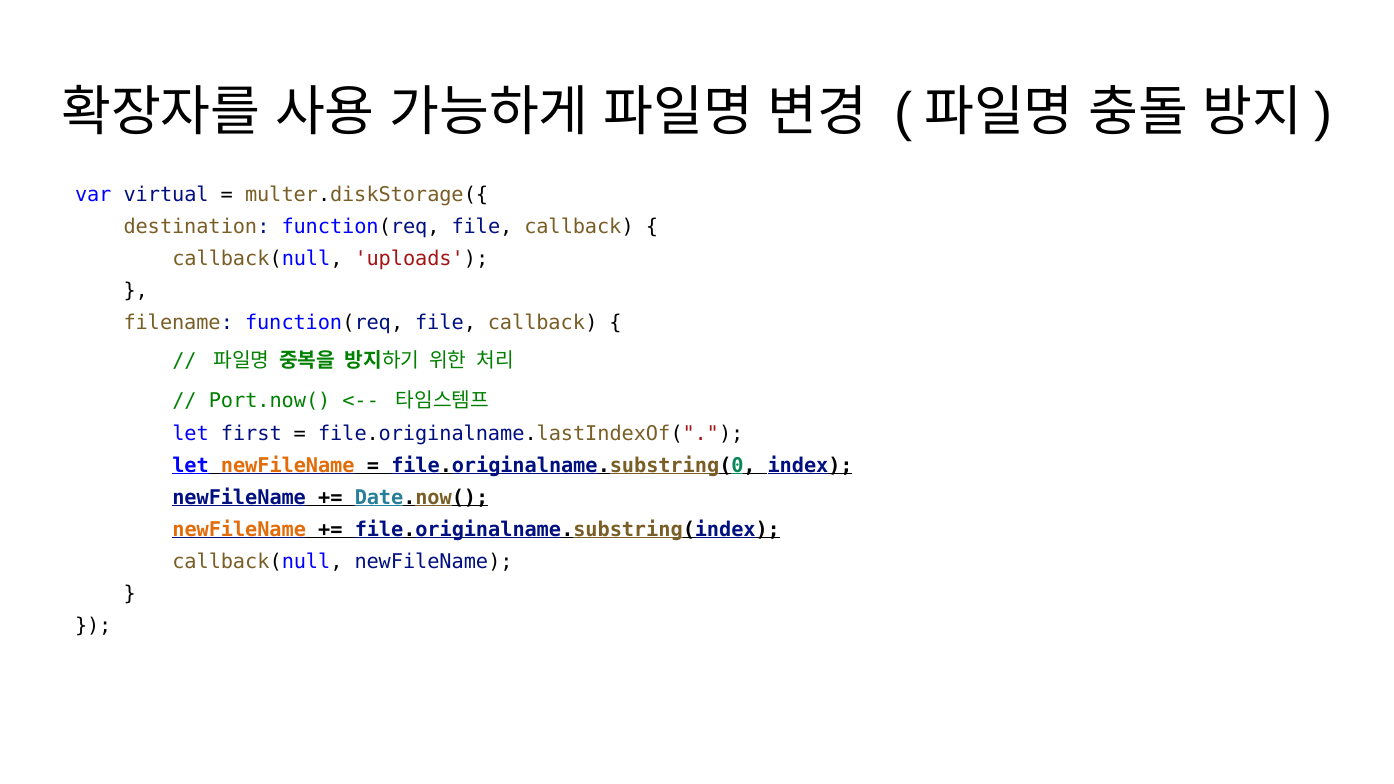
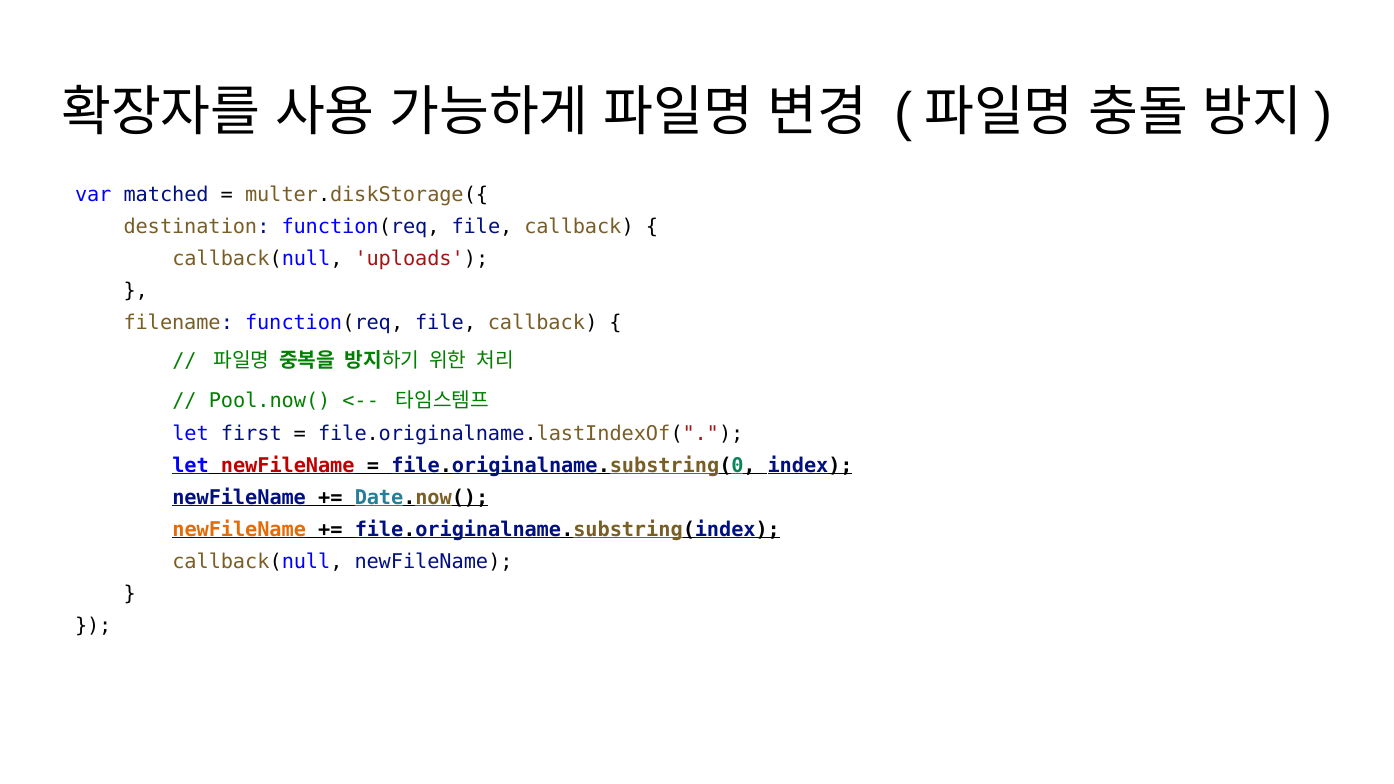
virtual: virtual -> matched
Port.now(: Port.now( -> Pool.now(
newFileName at (288, 466) colour: orange -> red
